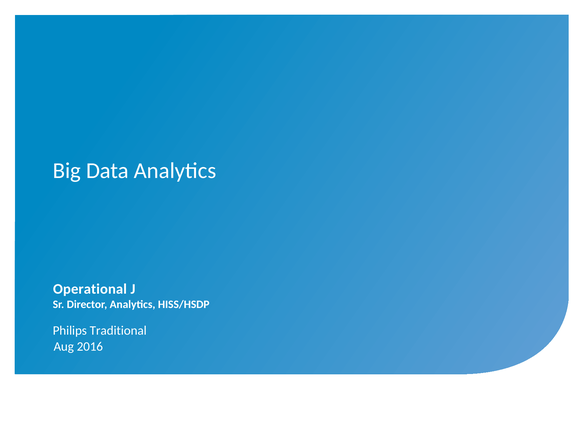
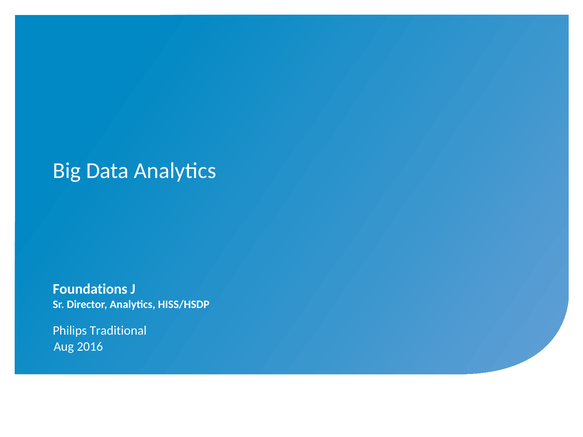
Operational: Operational -> Foundations
